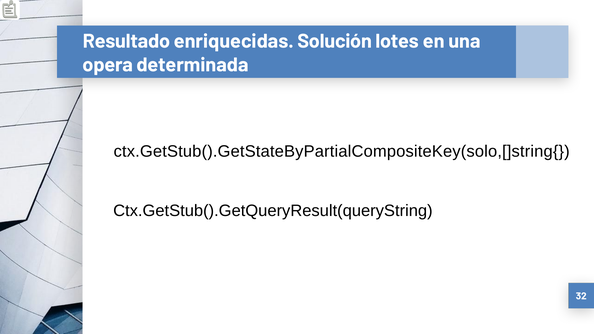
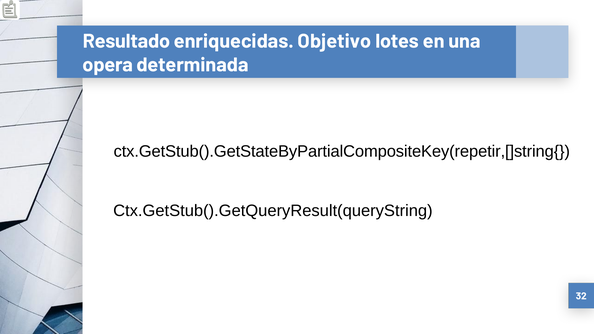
Solución: Solución -> Objetivo
ctx.GetStub().GetStateByPartialCompositeKey(solo,[]string{: ctx.GetStub().GetStateByPartialCompositeKey(solo,[]string{ -> ctx.GetStub().GetStateByPartialCompositeKey(repetir,[]string{
